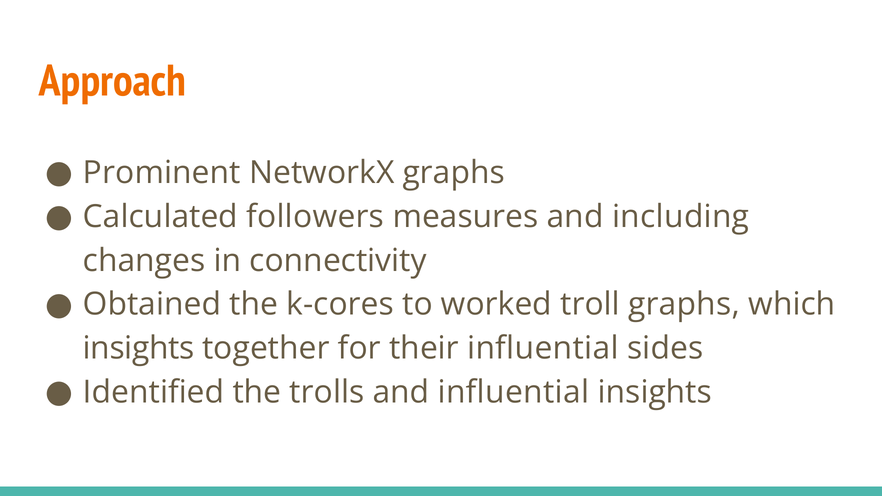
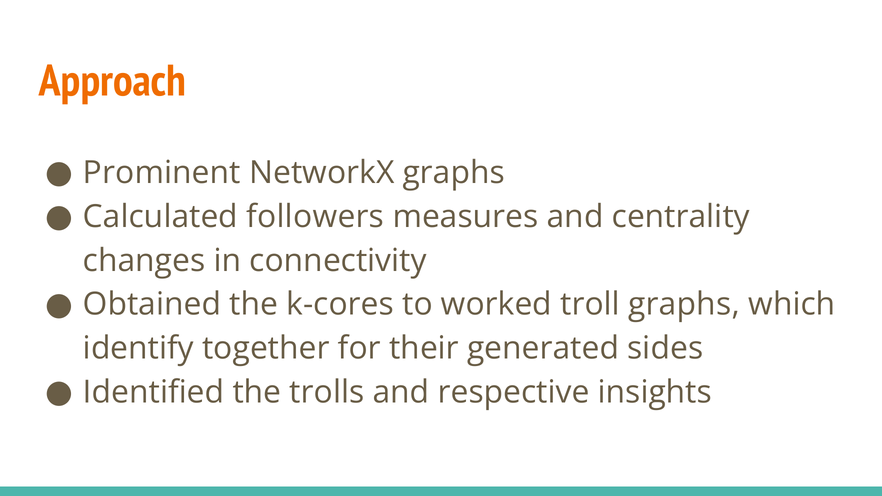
including: including -> centrality
insights at (139, 348): insights -> identify
their influential: influential -> generated
and influential: influential -> respective
